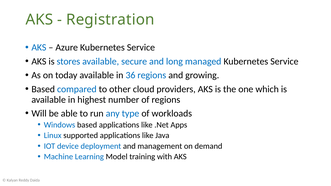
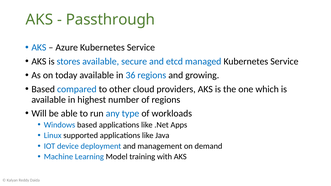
Registration: Registration -> Passthrough
long: long -> etcd
